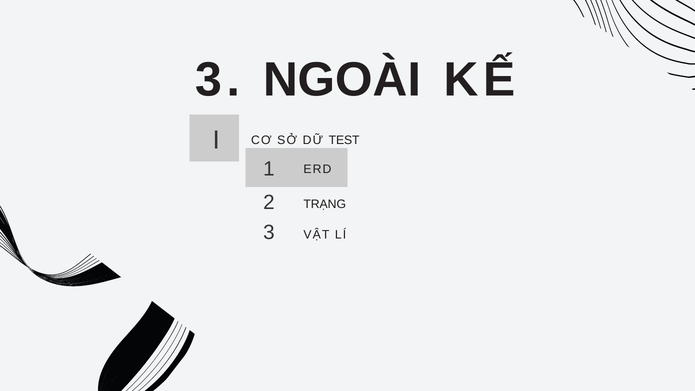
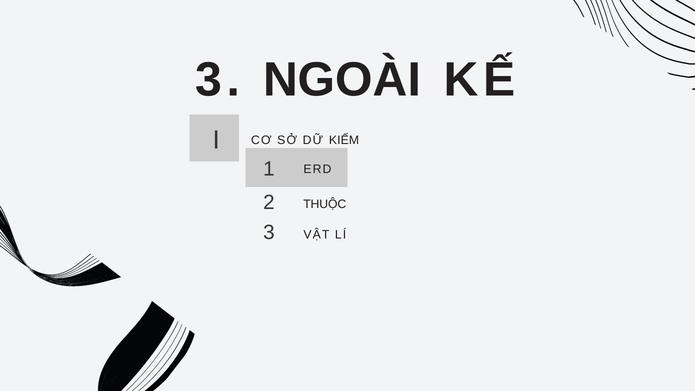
TEST: TEST -> KIẾM
TRẠNG: TRẠNG -> THUỘC
